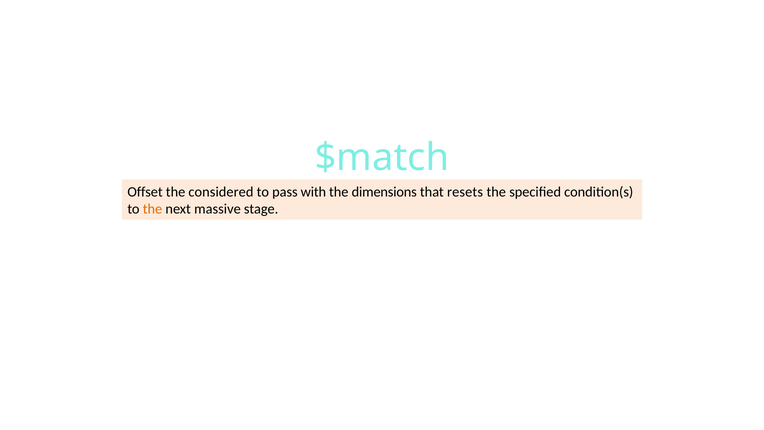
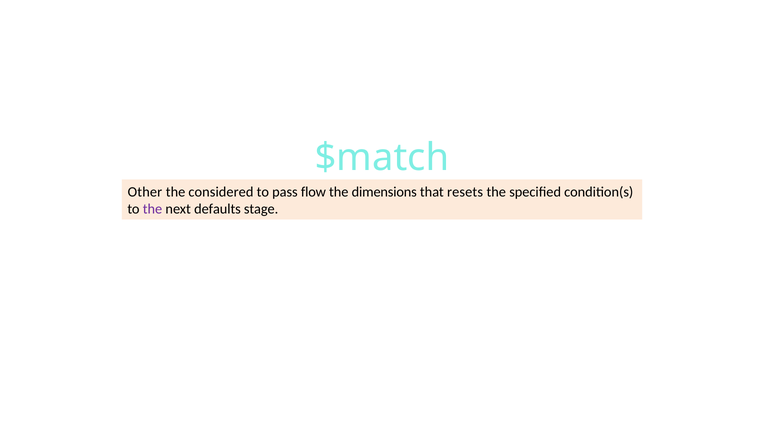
Offset: Offset -> Other
with: with -> flow
the at (152, 209) colour: orange -> purple
massive: massive -> defaults
